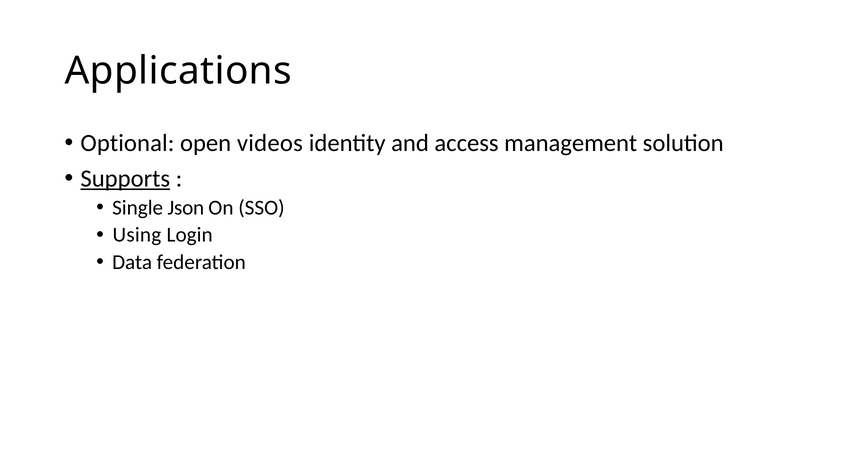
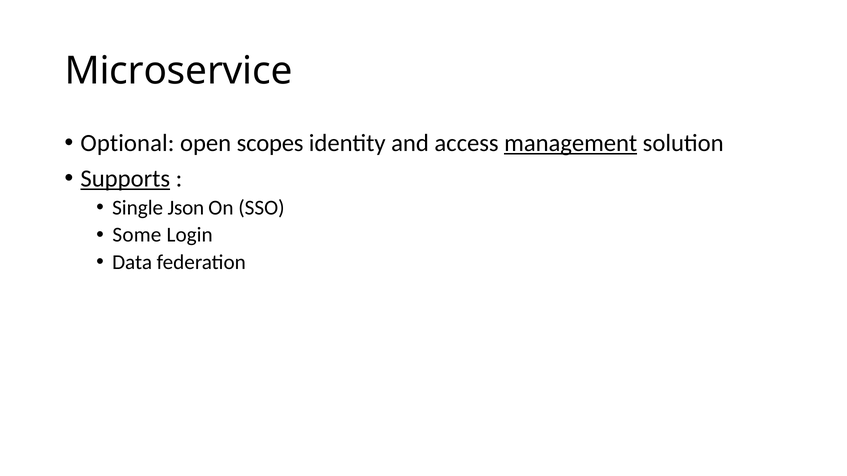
Applications: Applications -> Microservice
videos: videos -> scopes
management underline: none -> present
Using: Using -> Some
